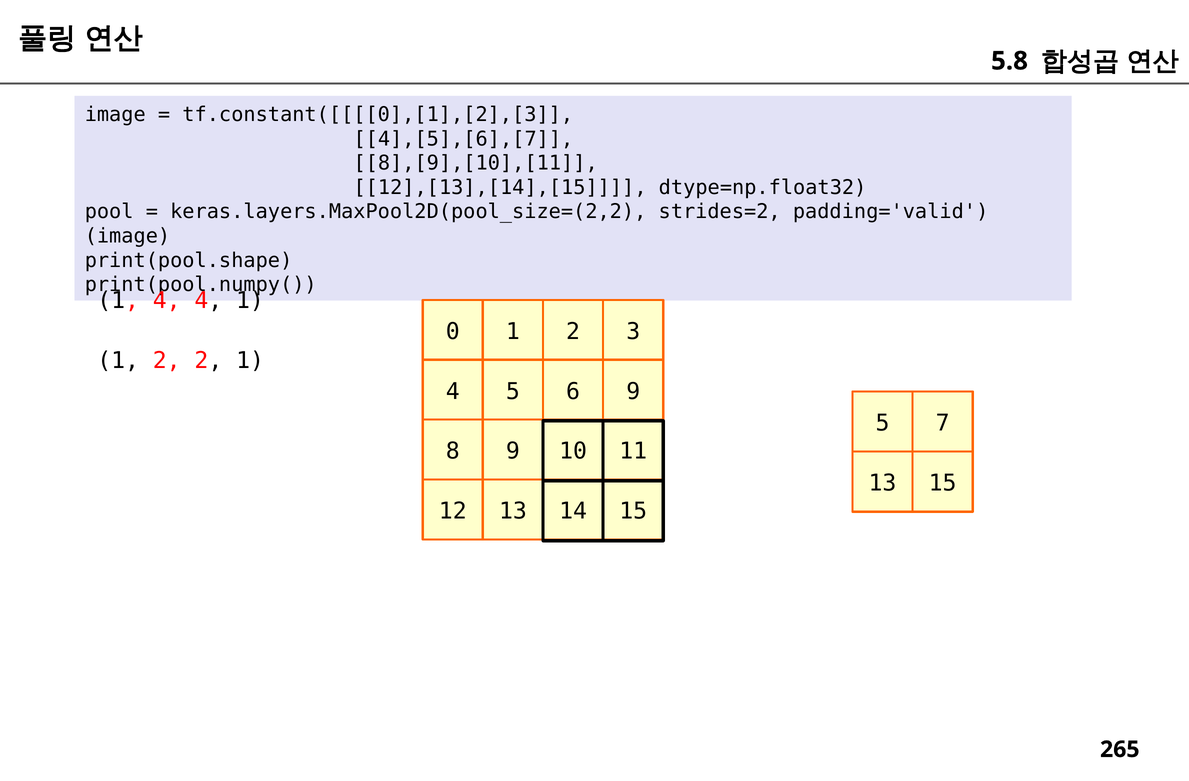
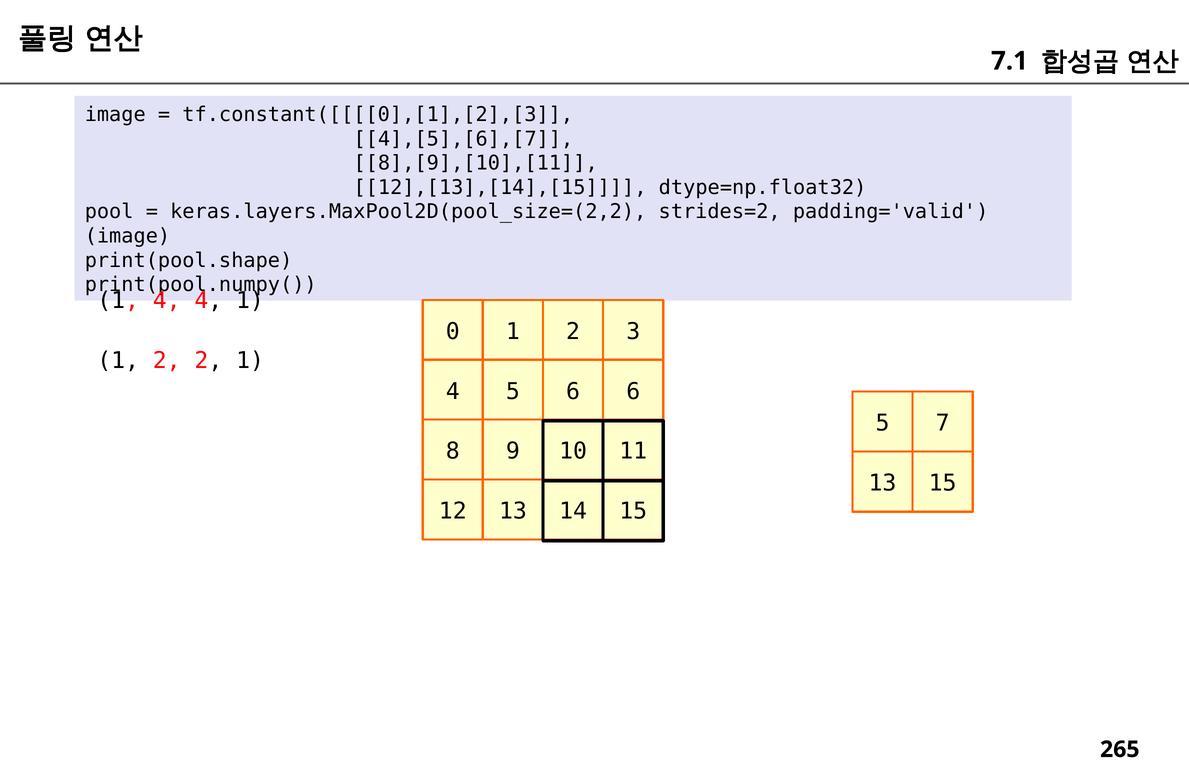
5.8: 5.8 -> 7.1
6 9: 9 -> 6
